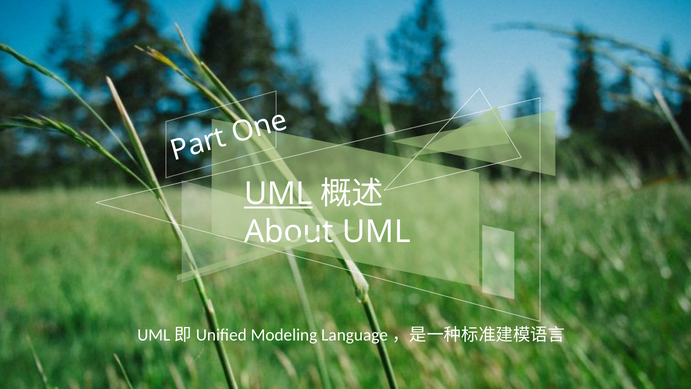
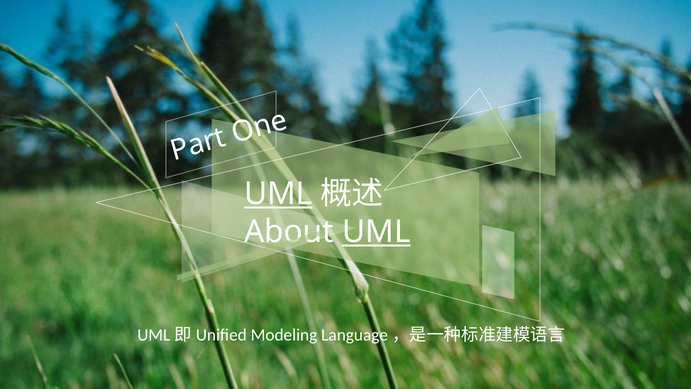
UML at (376, 232) underline: none -> present
